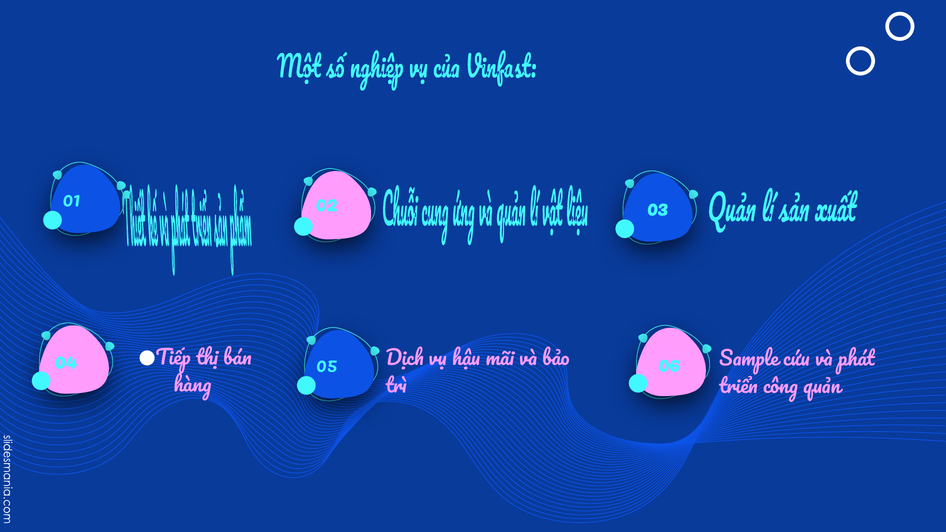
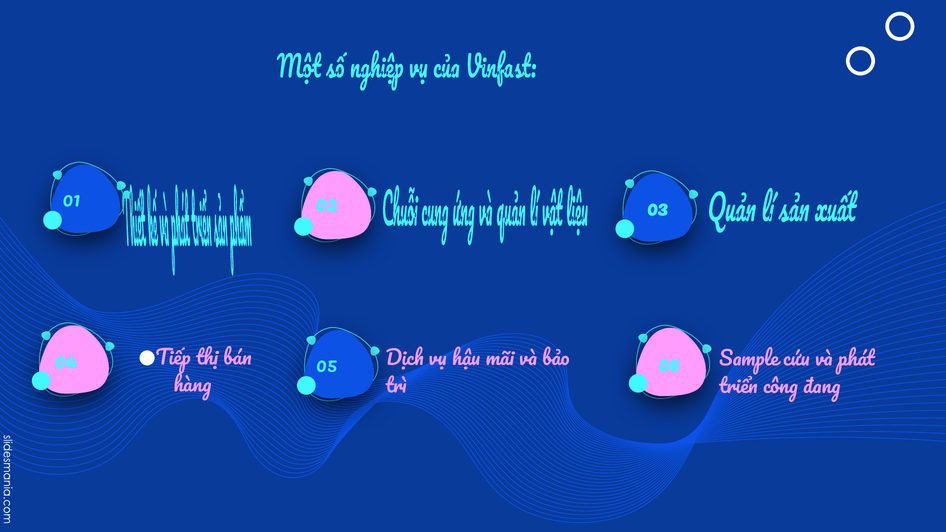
quản: quản -> đang
